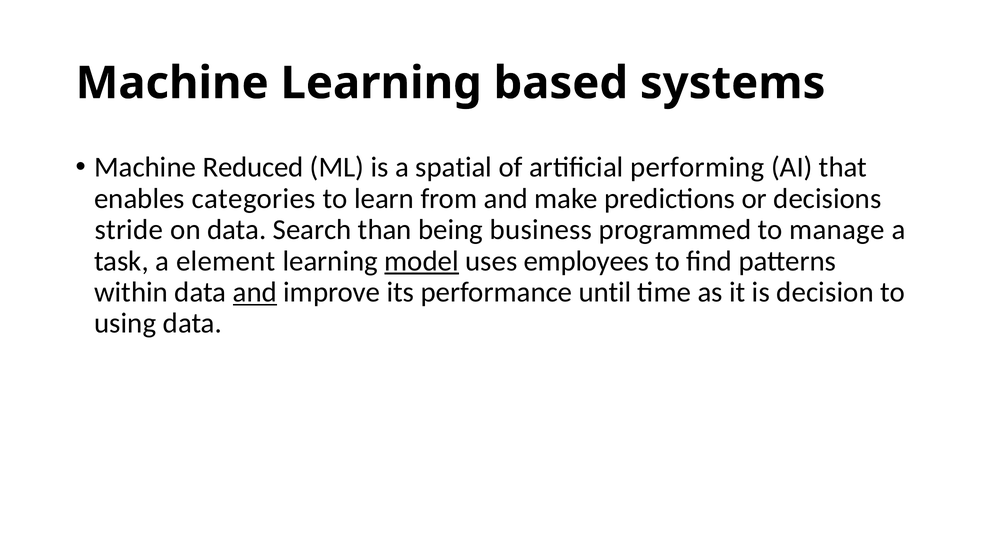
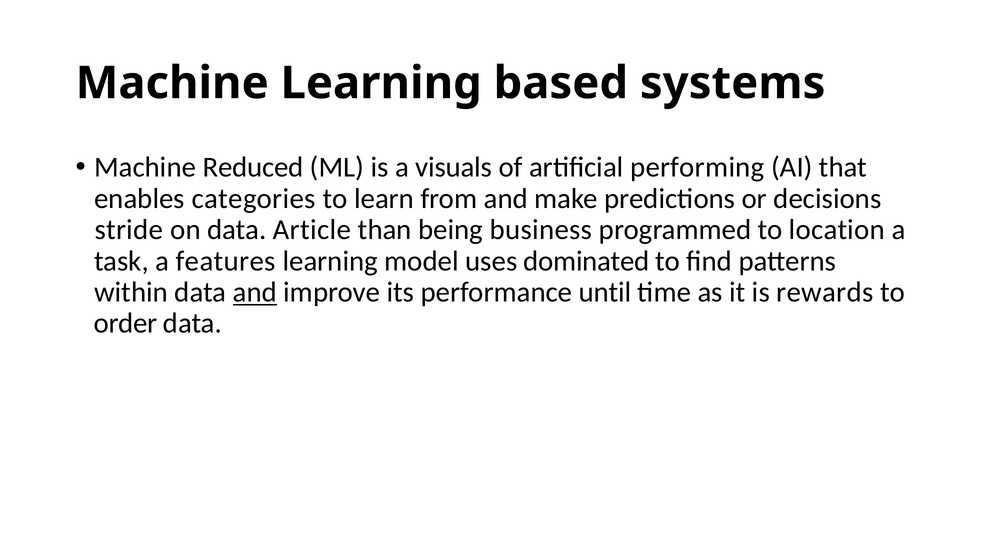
spatial: spatial -> visuals
Search: Search -> Article
manage: manage -> location
element: element -> features
model underline: present -> none
employees: employees -> dominated
decision: decision -> rewards
using: using -> order
